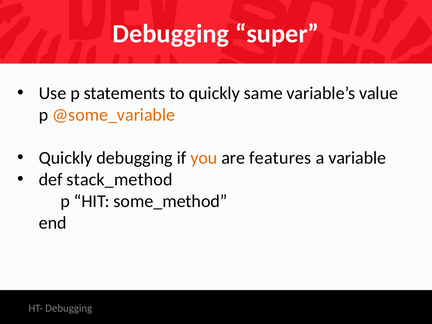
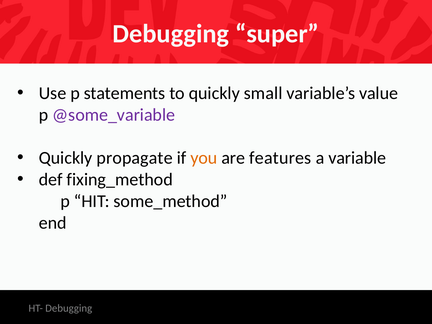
same: same -> small
@some_variable colour: orange -> purple
Quickly debugging: debugging -> propagate
stack_method: stack_method -> fixing_method
